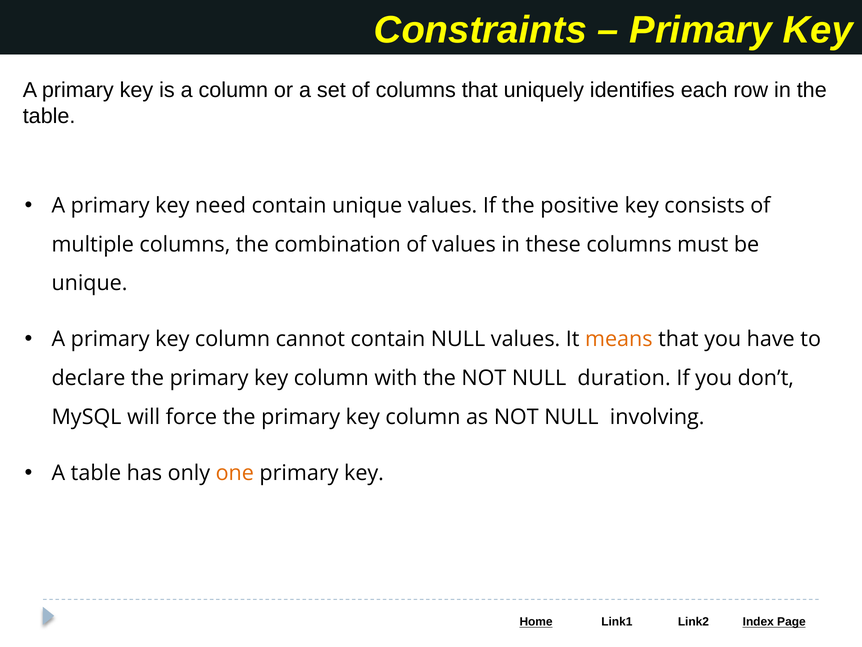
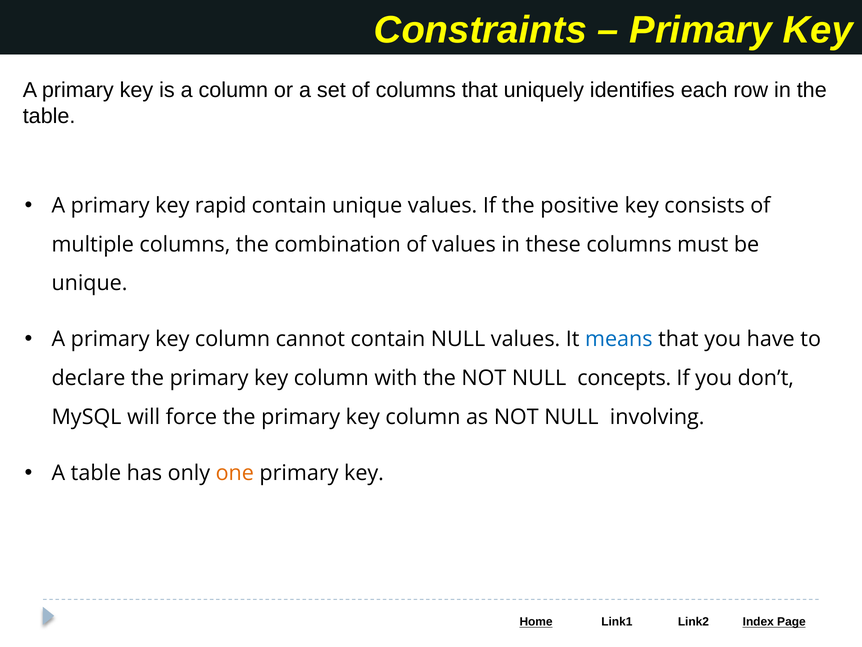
need: need -> rapid
means colour: orange -> blue
duration: duration -> concepts
